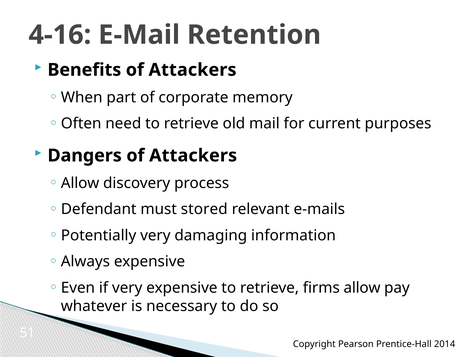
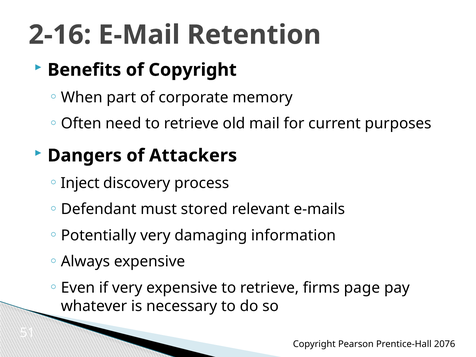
4-16: 4-16 -> 2-16
Benefits of Attackers: Attackers -> Copyright
Allow at (80, 183): Allow -> Inject
firms allow: allow -> page
2014: 2014 -> 2076
